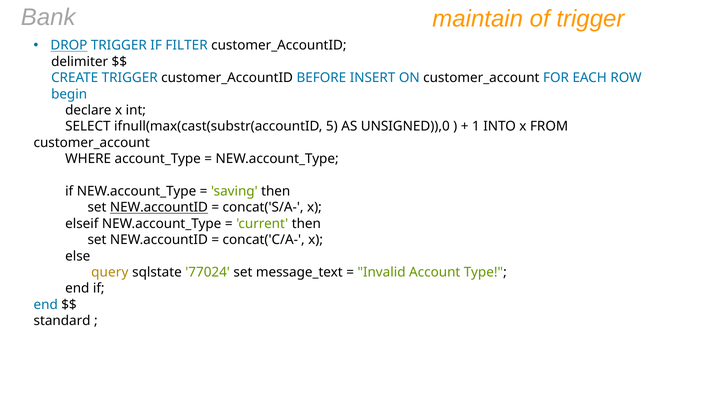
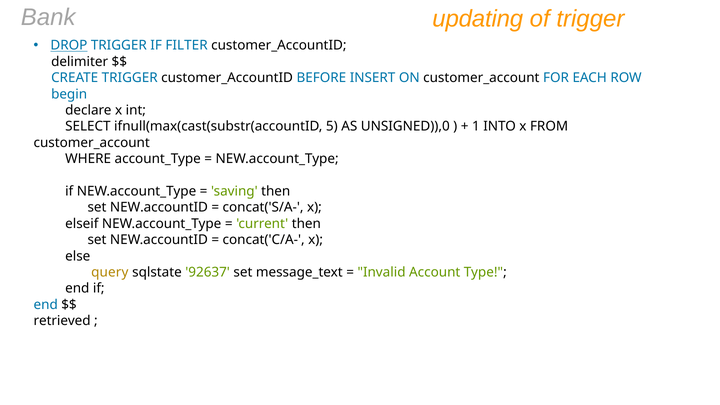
maintain: maintain -> updating
NEW.accountID at (159, 207) underline: present -> none
77024: 77024 -> 92637
standard: standard -> retrieved
